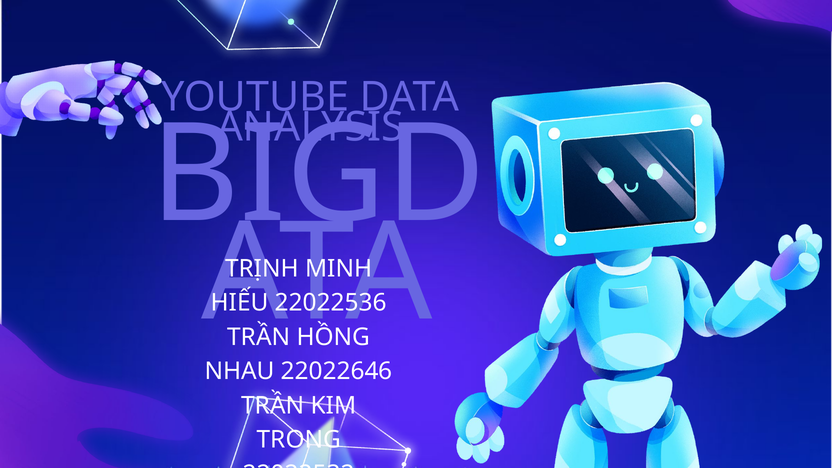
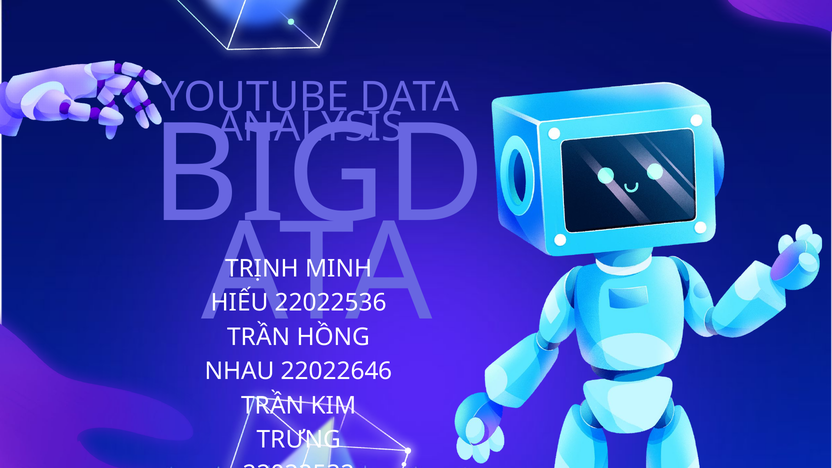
TRONG: TRONG -> TRƯNG
